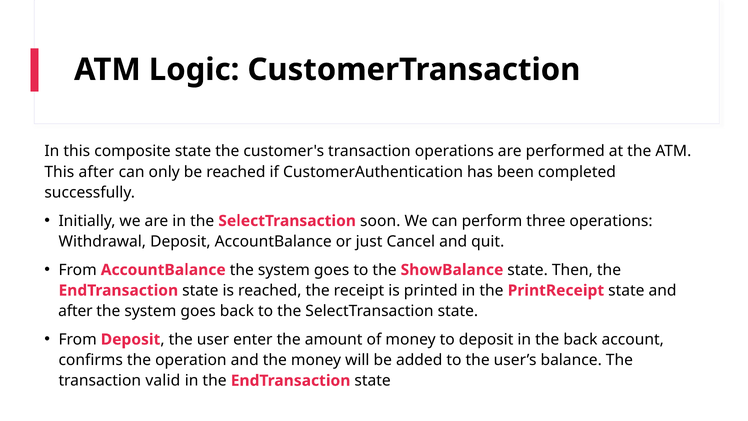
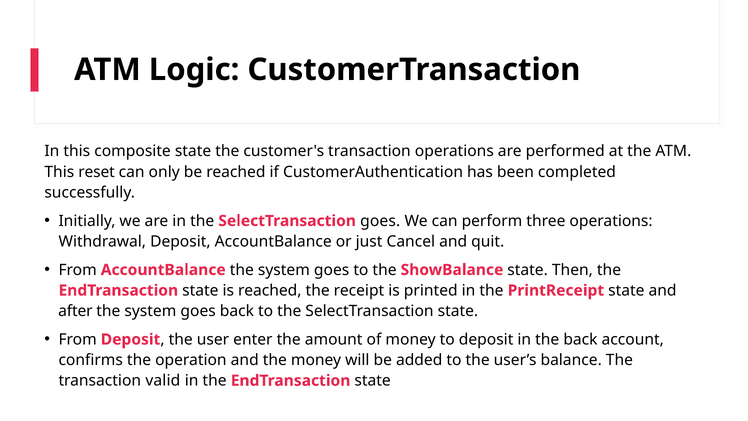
This after: after -> reset
SelectTransaction soon: soon -> goes
